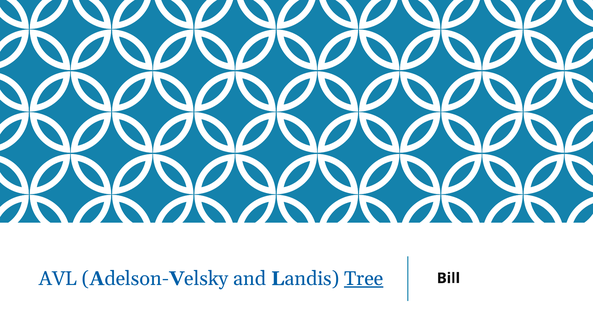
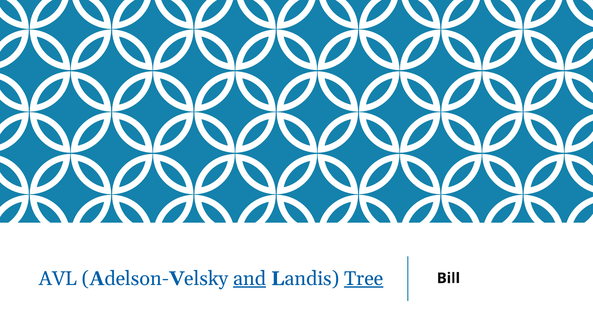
and underline: none -> present
